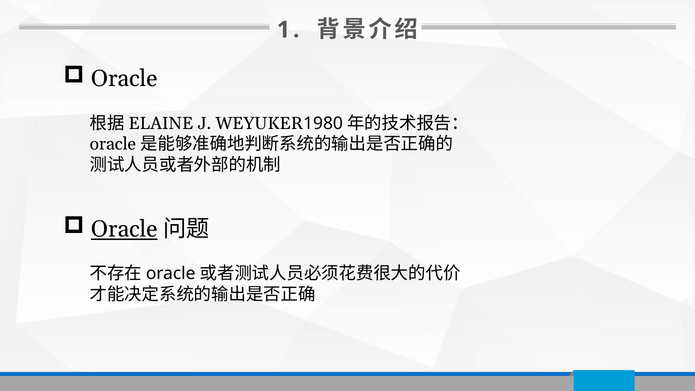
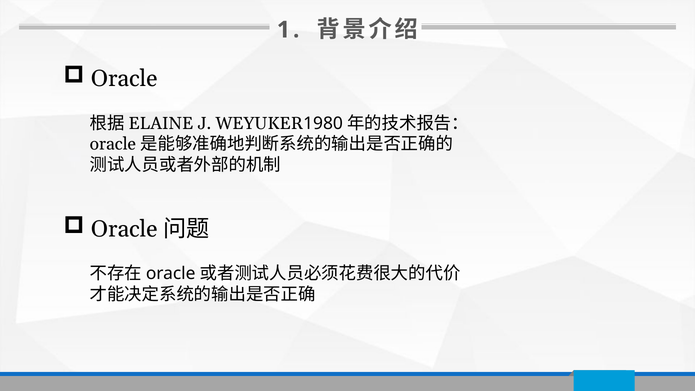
Oracle at (124, 229) underline: present -> none
